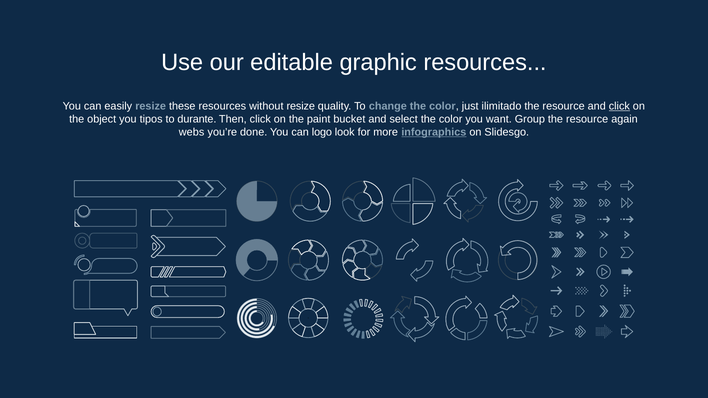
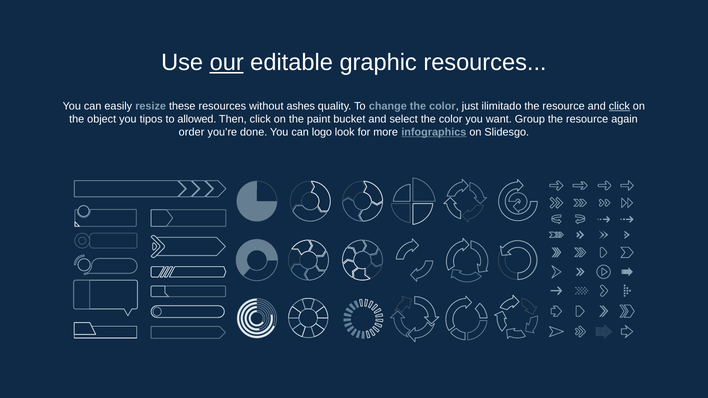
our underline: none -> present
without resize: resize -> ashes
durante: durante -> allowed
webs: webs -> order
